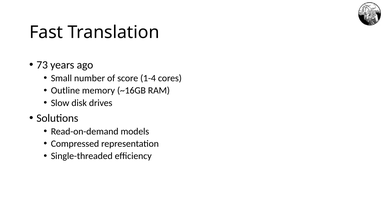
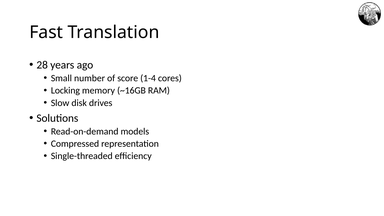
73: 73 -> 28
Outline: Outline -> Locking
